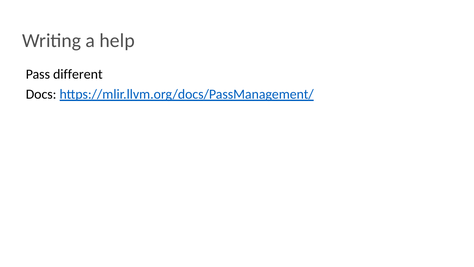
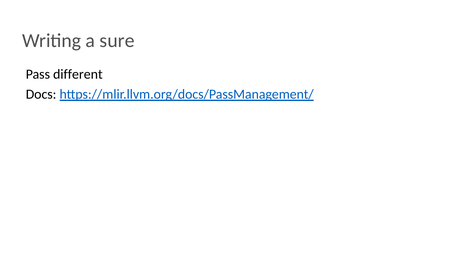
help: help -> sure
